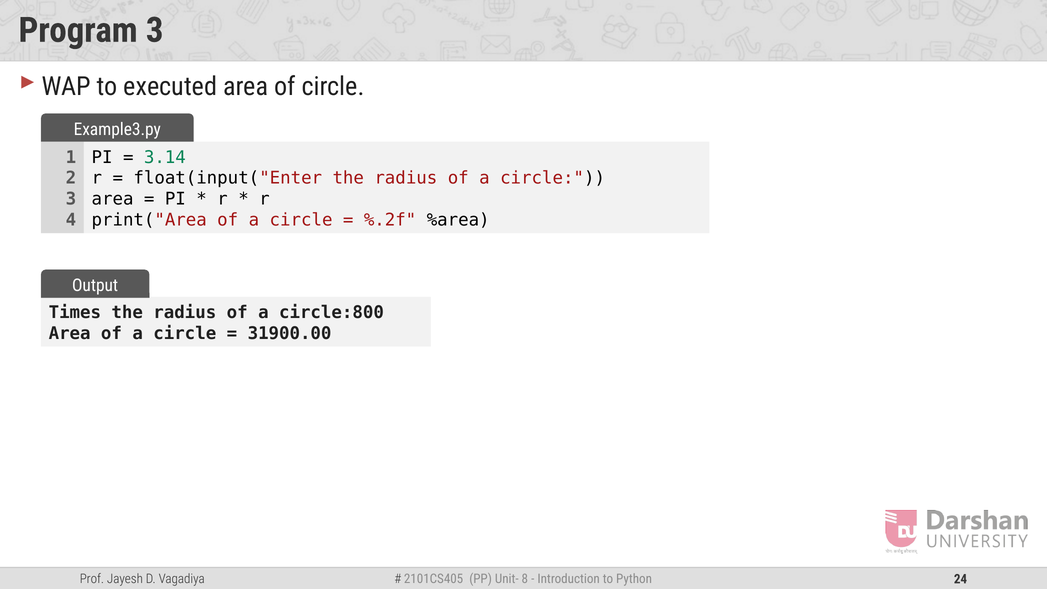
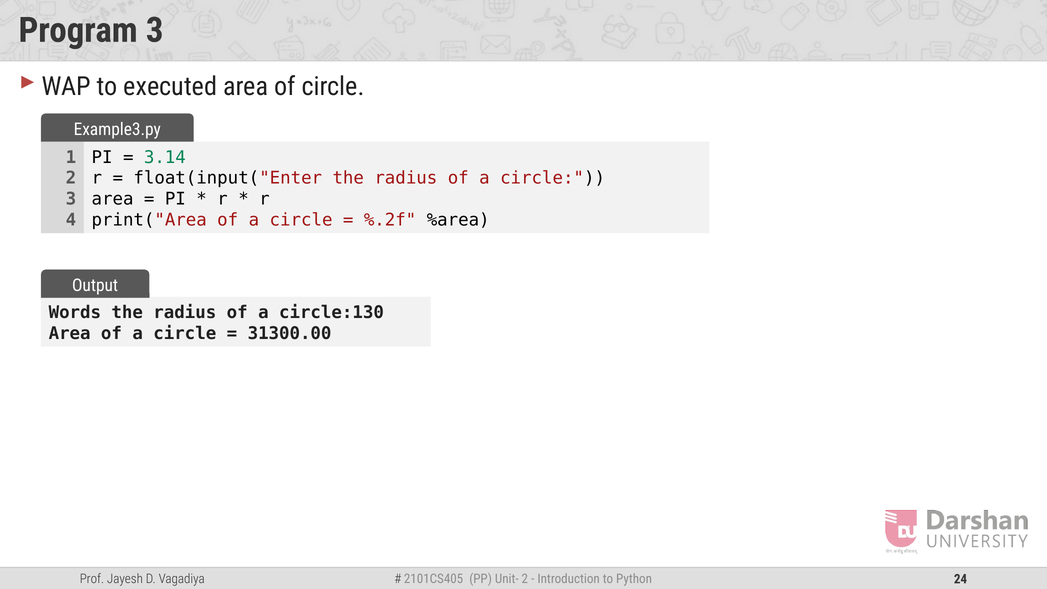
Times: Times -> Words
circle:800: circle:800 -> circle:130
31900.00: 31900.00 -> 31300.00
8 at (525, 579): 8 -> 2
